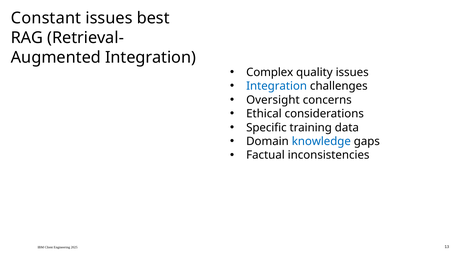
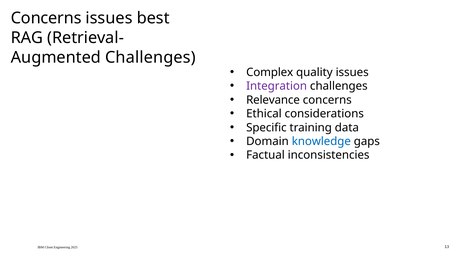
Constant at (46, 18): Constant -> Concerns
Integration at (151, 57): Integration -> Challenges
Integration at (277, 86) colour: blue -> purple
Oversight: Oversight -> Relevance
